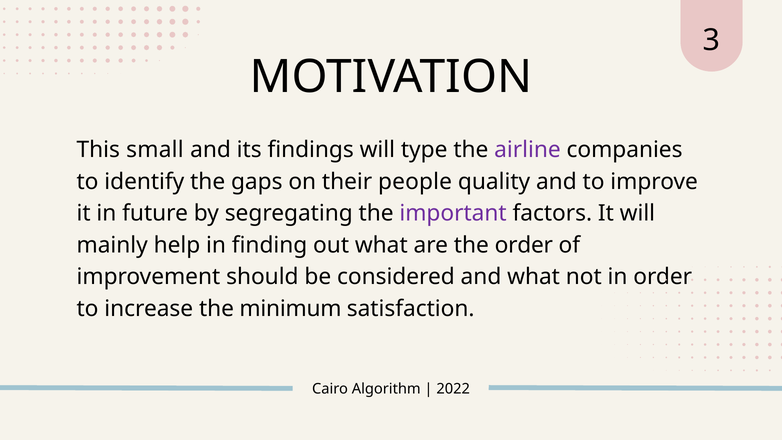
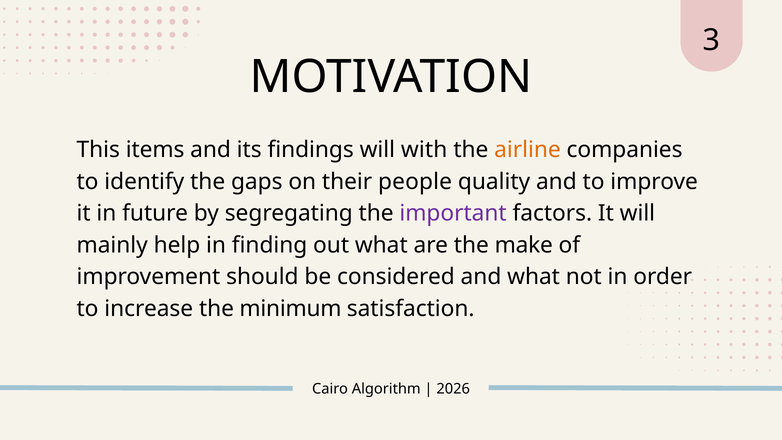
small: small -> items
type: type -> with
airline colour: purple -> orange
the order: order -> make
2022: 2022 -> 2026
